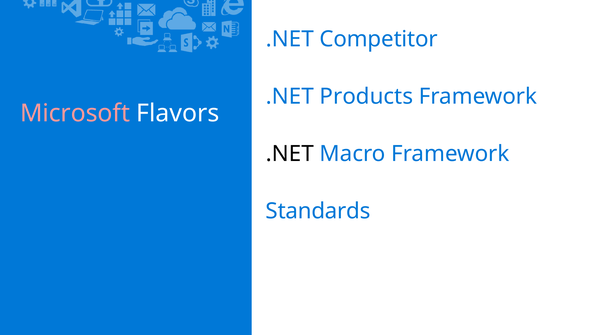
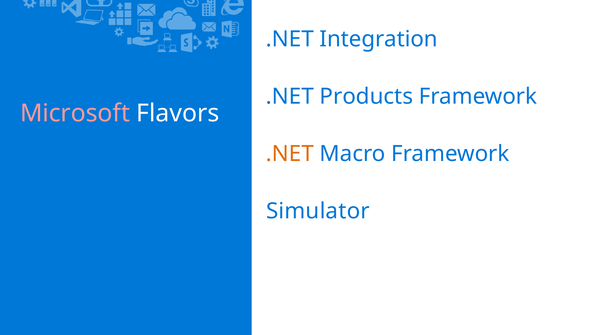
Competitor: Competitor -> Integration
.NET at (290, 154) colour: black -> orange
Standards: Standards -> Simulator
